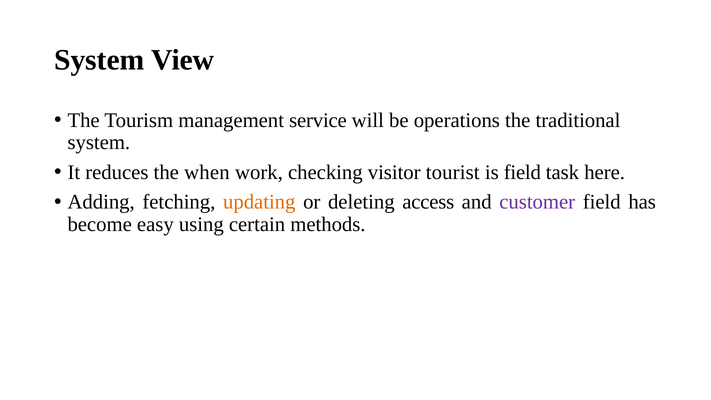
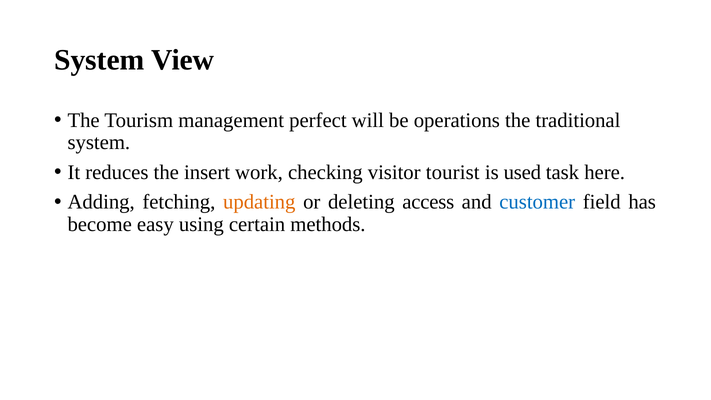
service: service -> perfect
when: when -> insert
is field: field -> used
customer colour: purple -> blue
